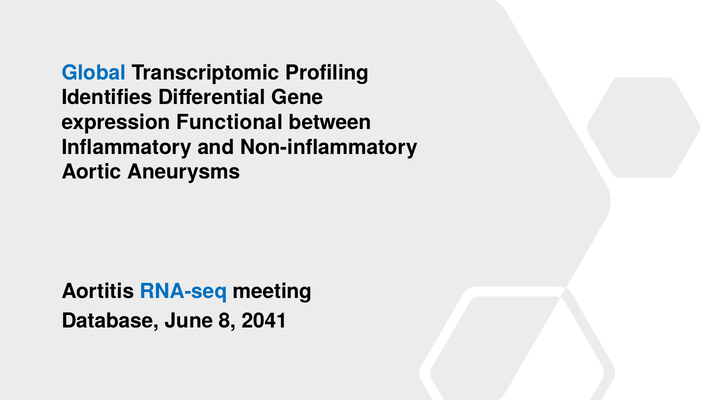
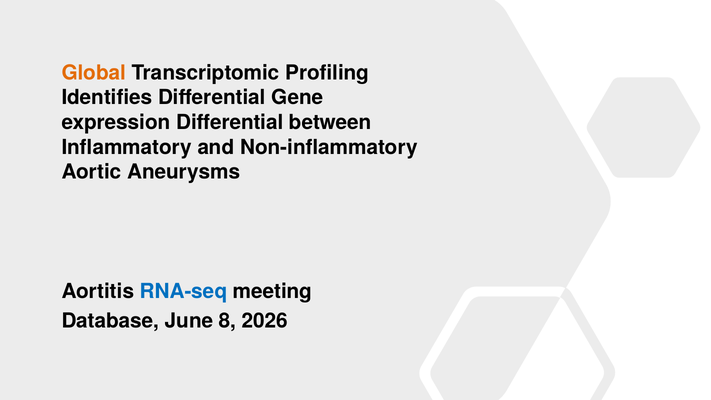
Global colour: blue -> orange
expression Functional: Functional -> Differential
2041: 2041 -> 2026
